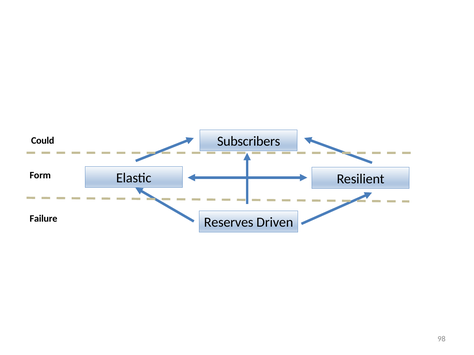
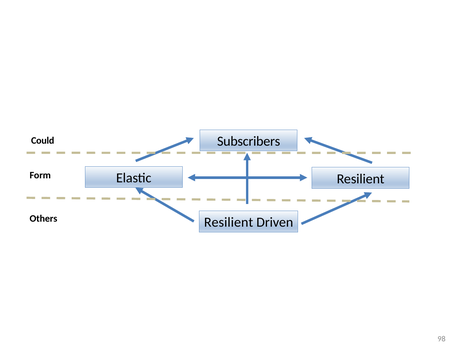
Failure: Failure -> Others
Reserves at (229, 223): Reserves -> Resilient
